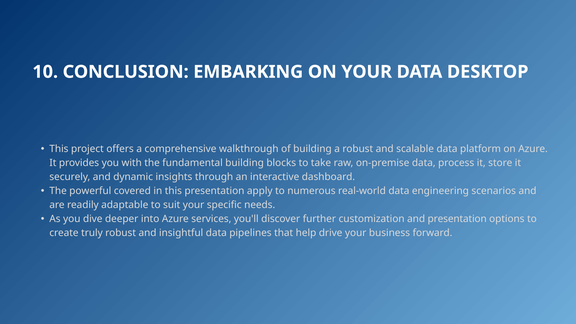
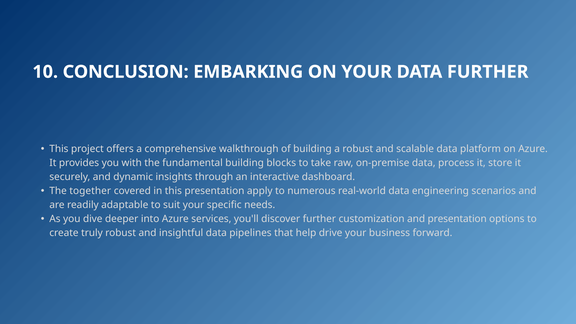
DATA DESKTOP: DESKTOP -> FURTHER
powerful: powerful -> together
